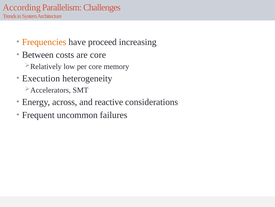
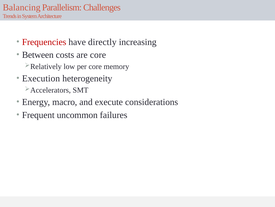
According: According -> Balancing
Frequencies colour: orange -> red
proceed: proceed -> directly
across: across -> macro
reactive: reactive -> execute
